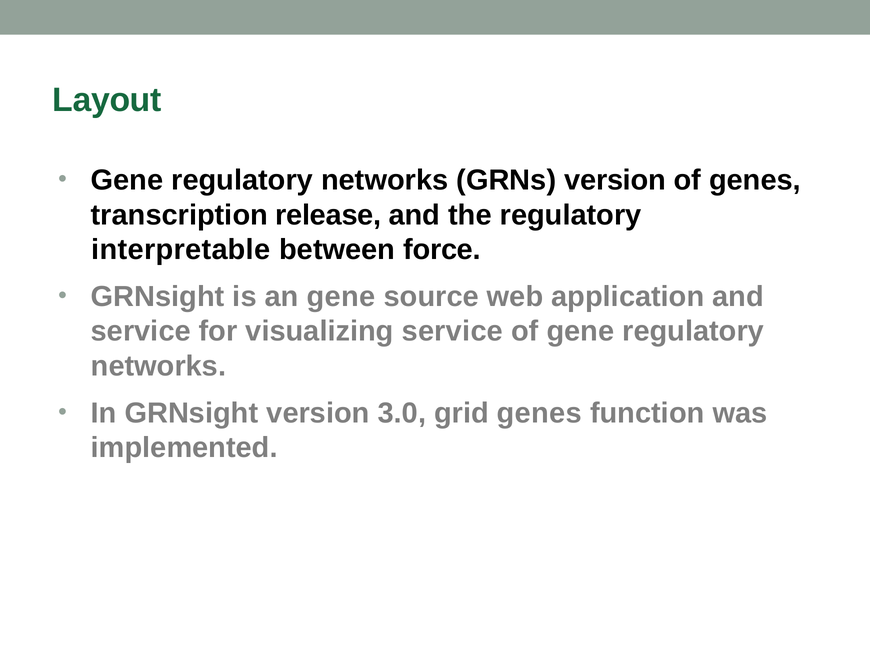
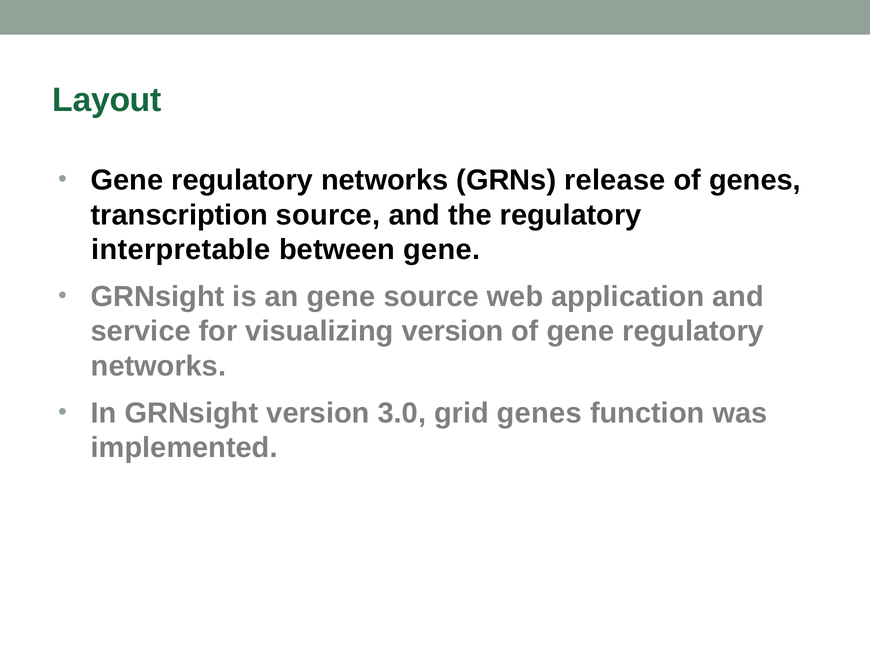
GRNs version: version -> release
transcription release: release -> source
between force: force -> gene
visualizing service: service -> version
